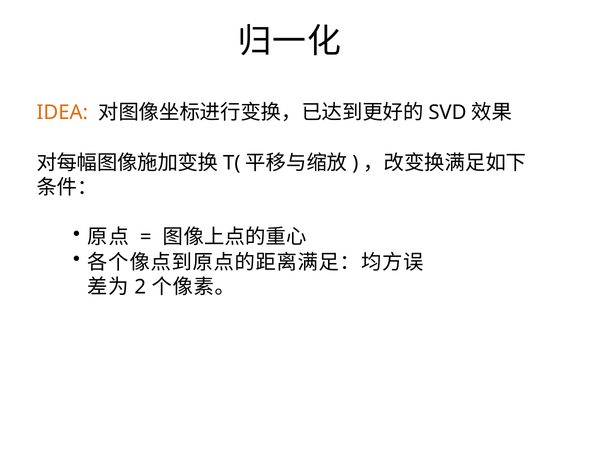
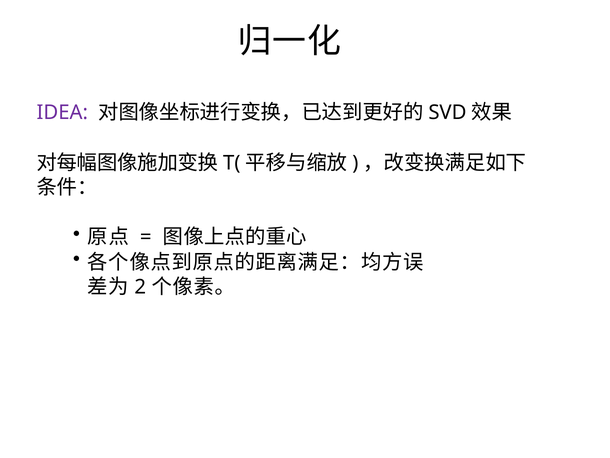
IDEA colour: orange -> purple
